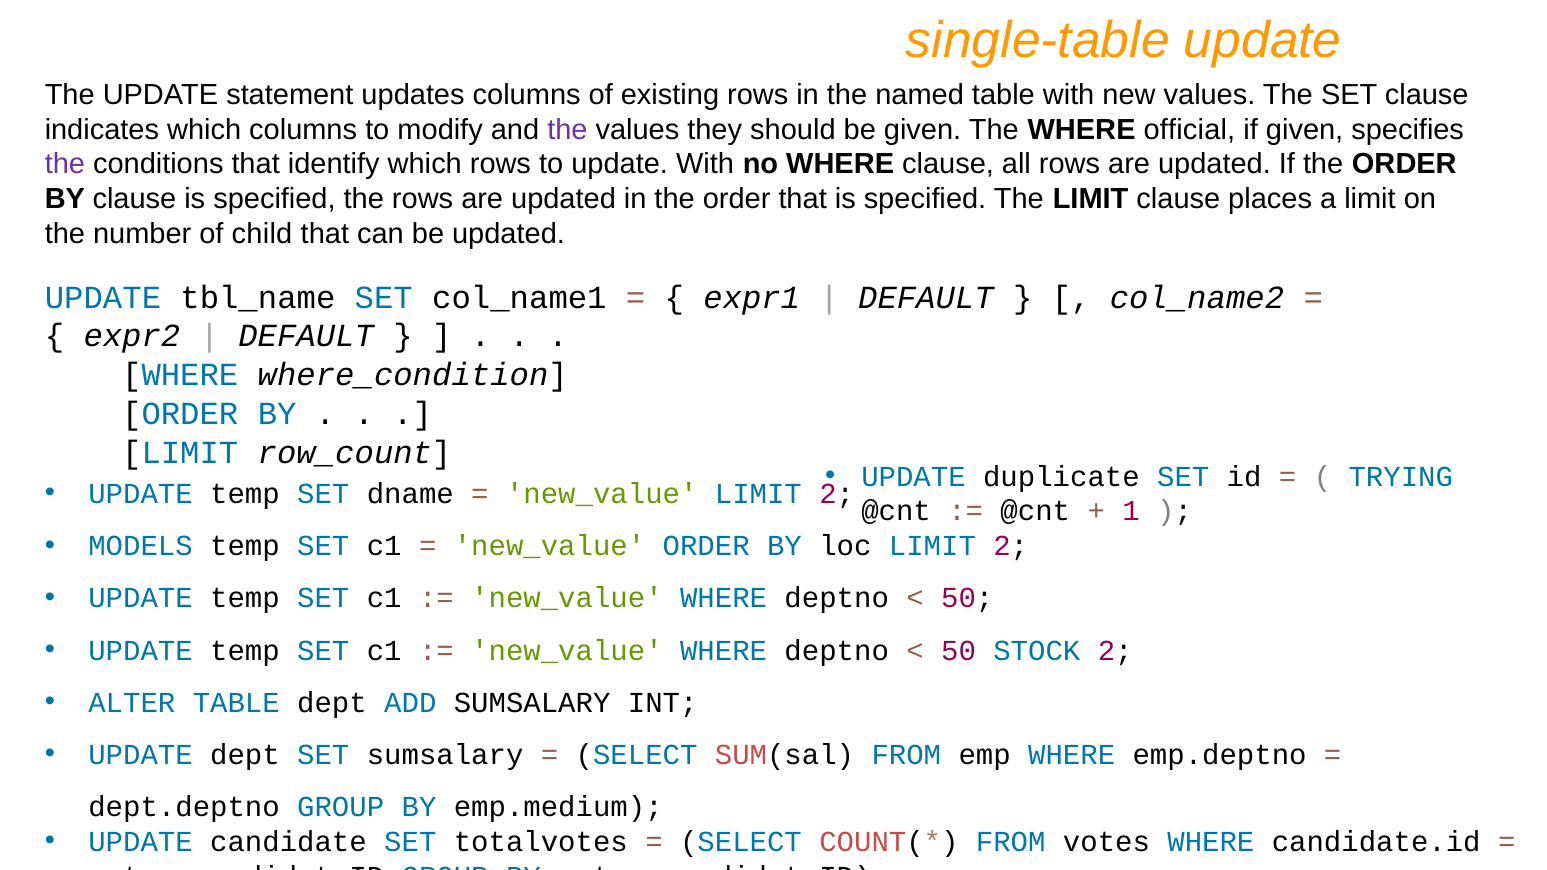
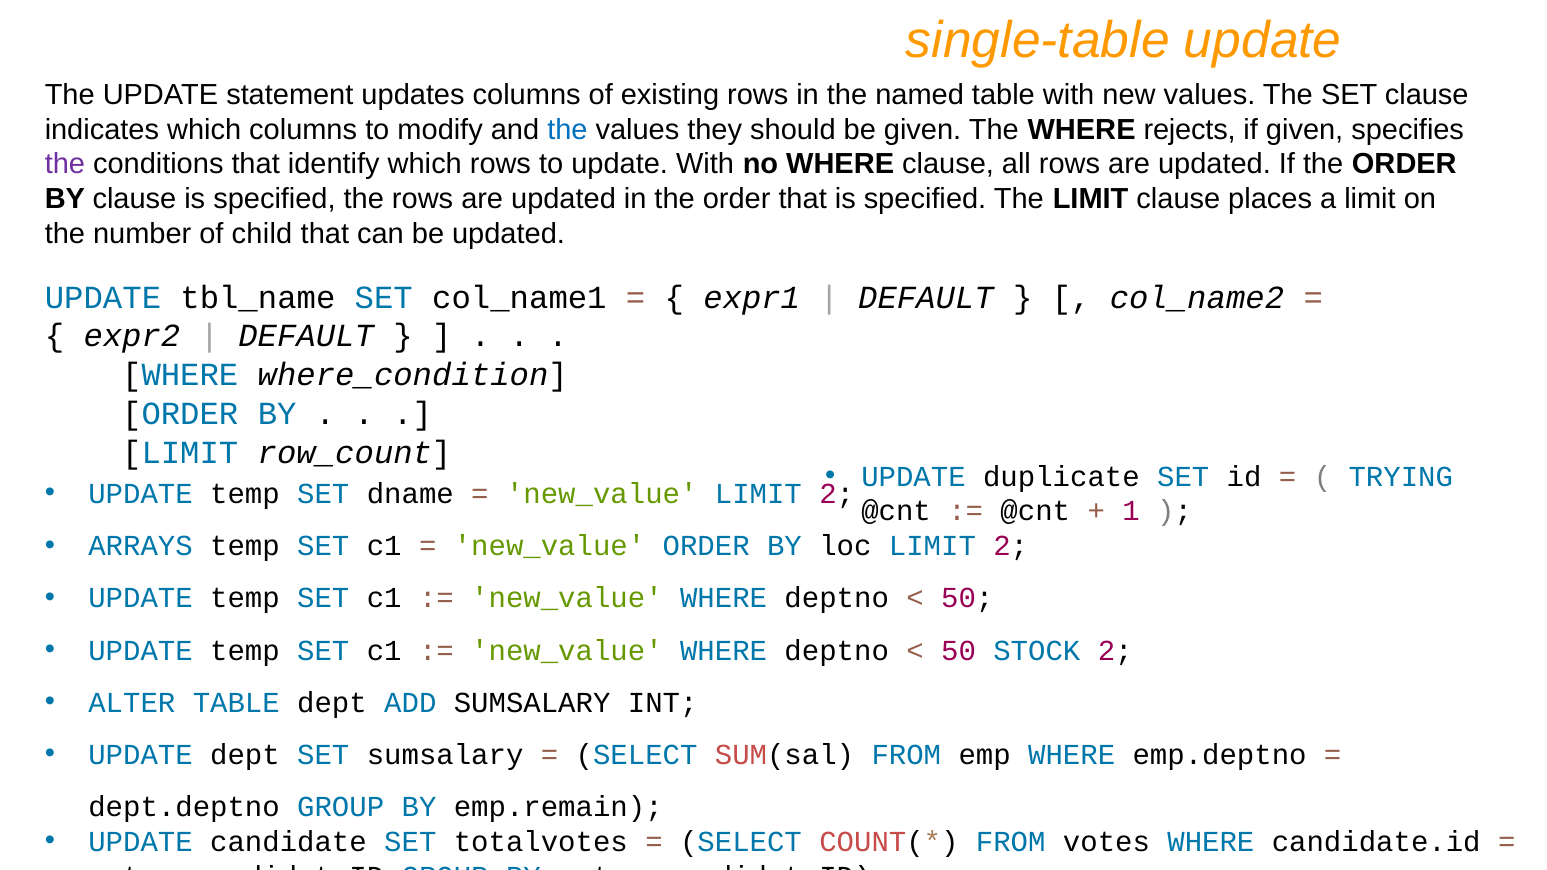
the at (567, 130) colour: purple -> blue
official: official -> rejects
MODELS: MODELS -> ARRAYS
emp.medium: emp.medium -> emp.remain
